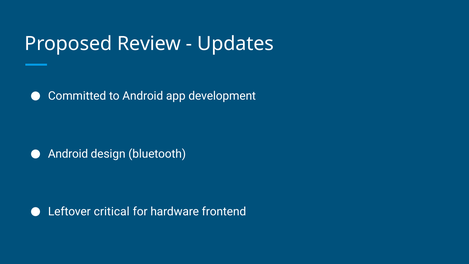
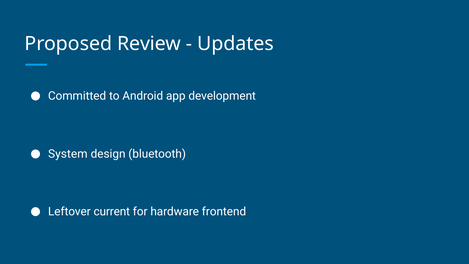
Android at (68, 154): Android -> System
critical: critical -> current
